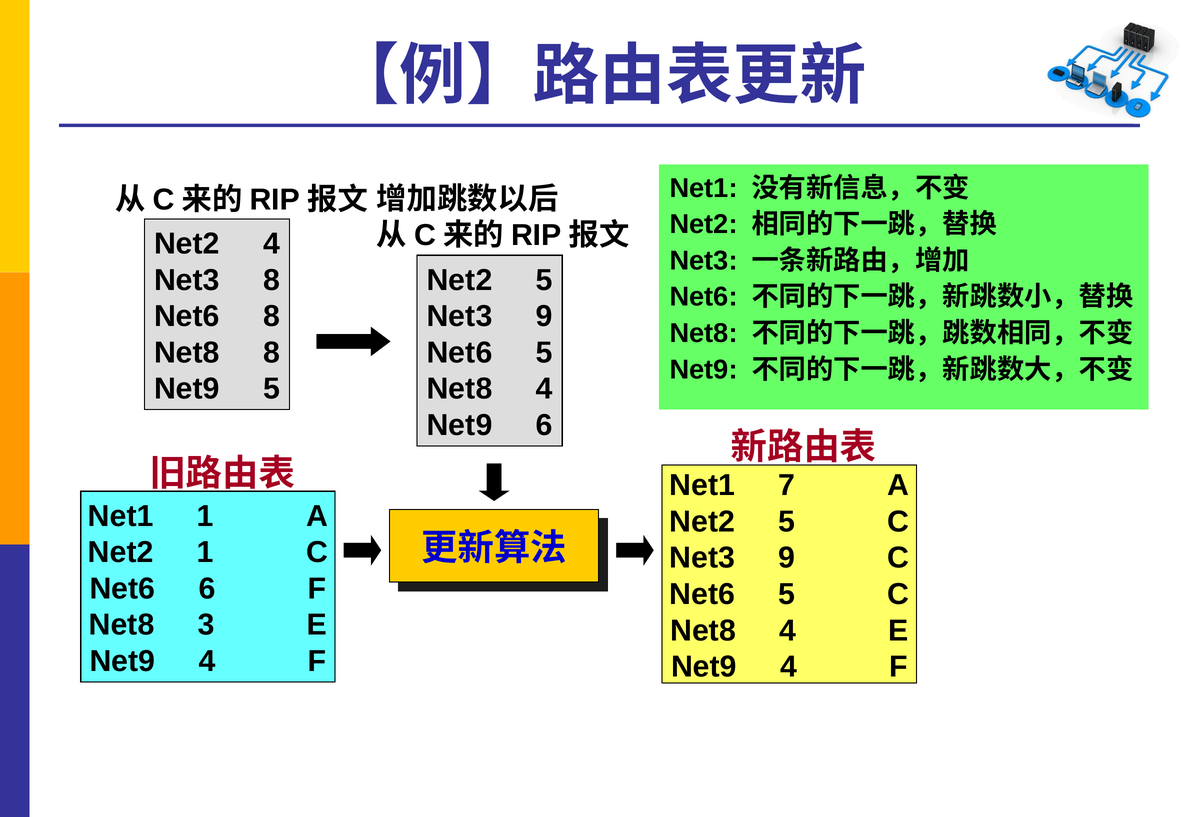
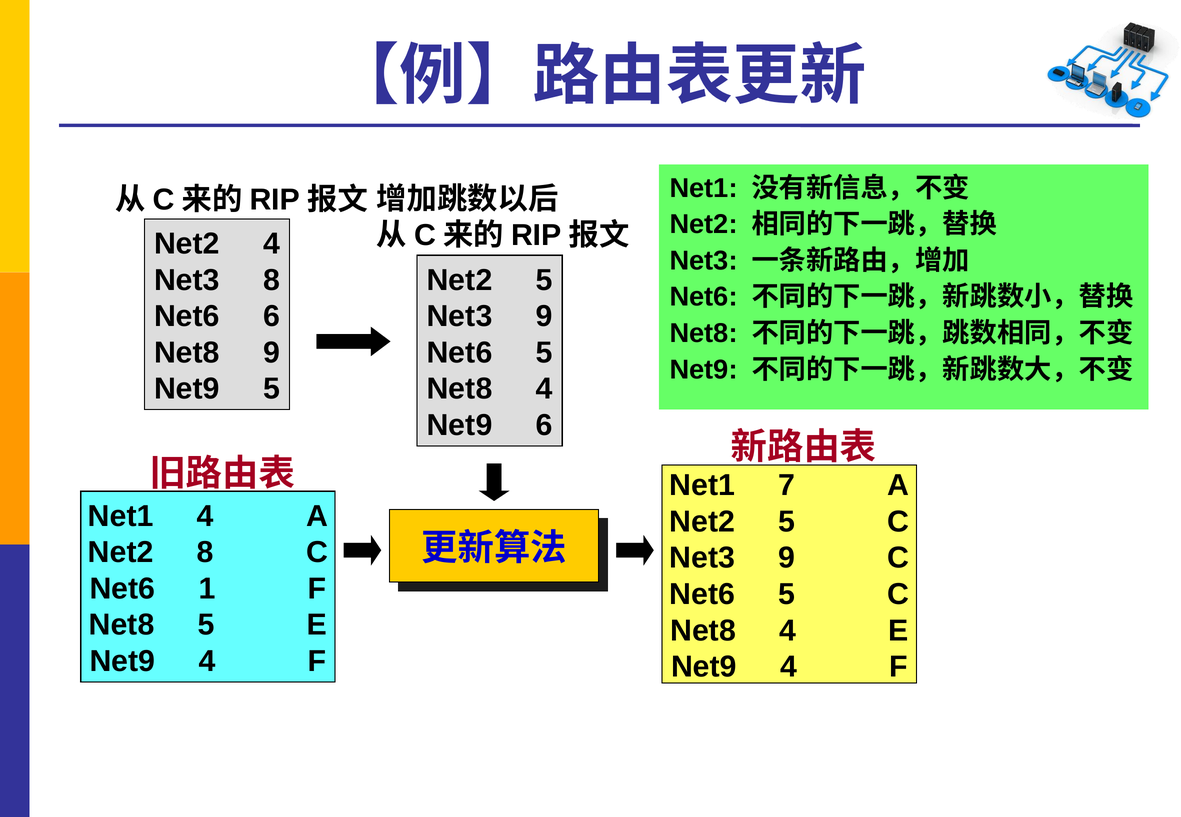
Net6 8: 8 -> 6
Net8 8: 8 -> 9
Net1 1: 1 -> 4
Net2 1: 1 -> 8
Net6 6: 6 -> 1
Net8 3: 3 -> 5
